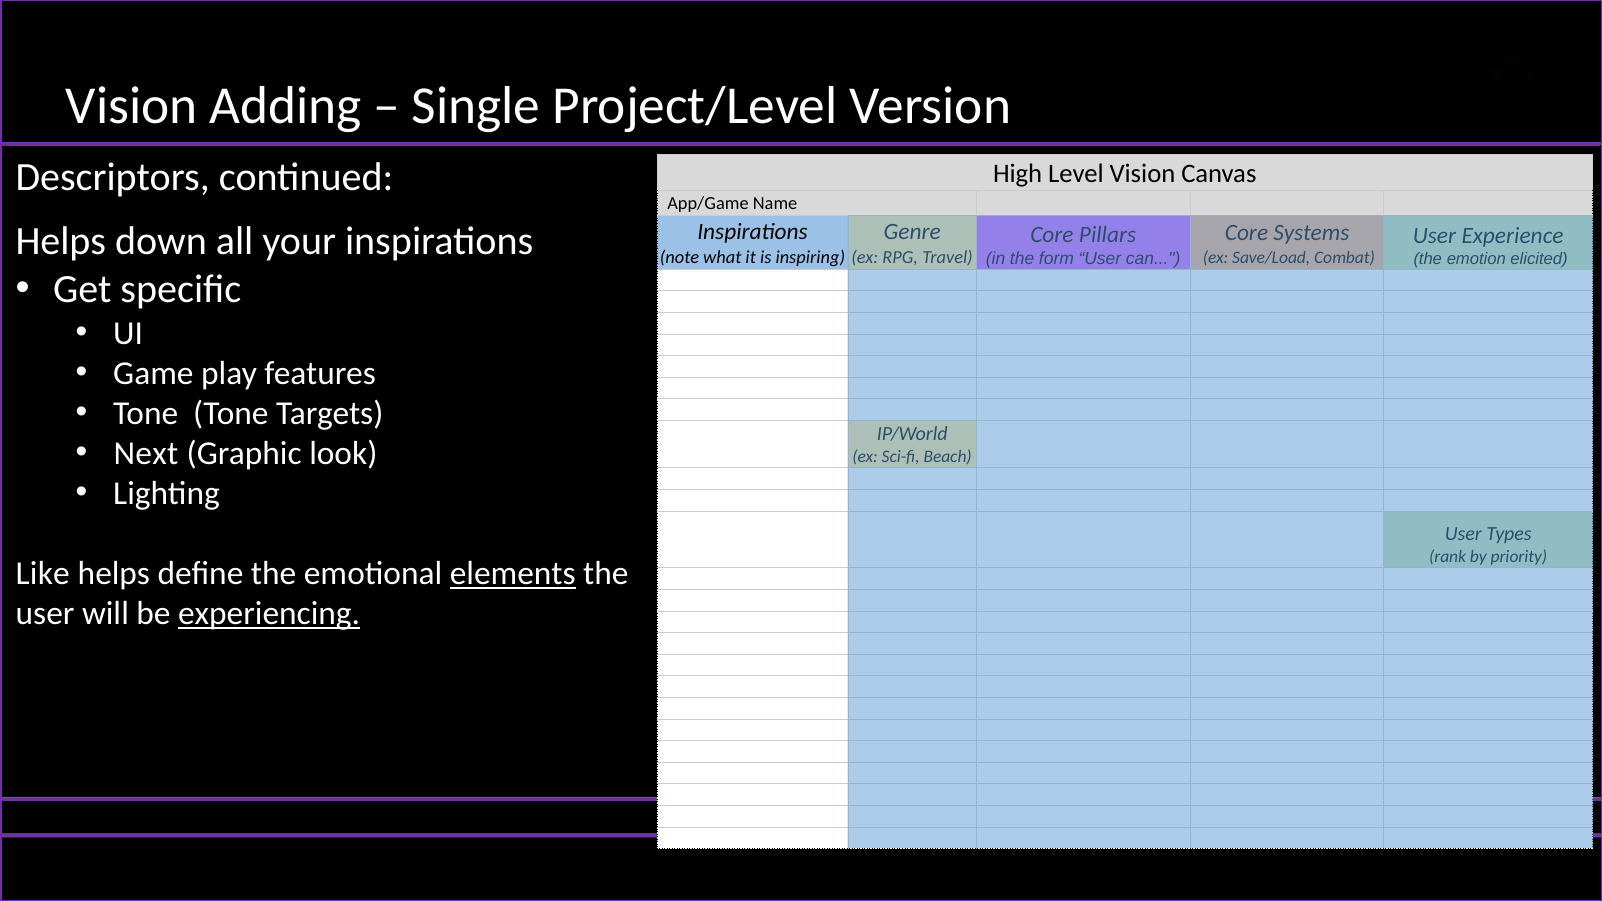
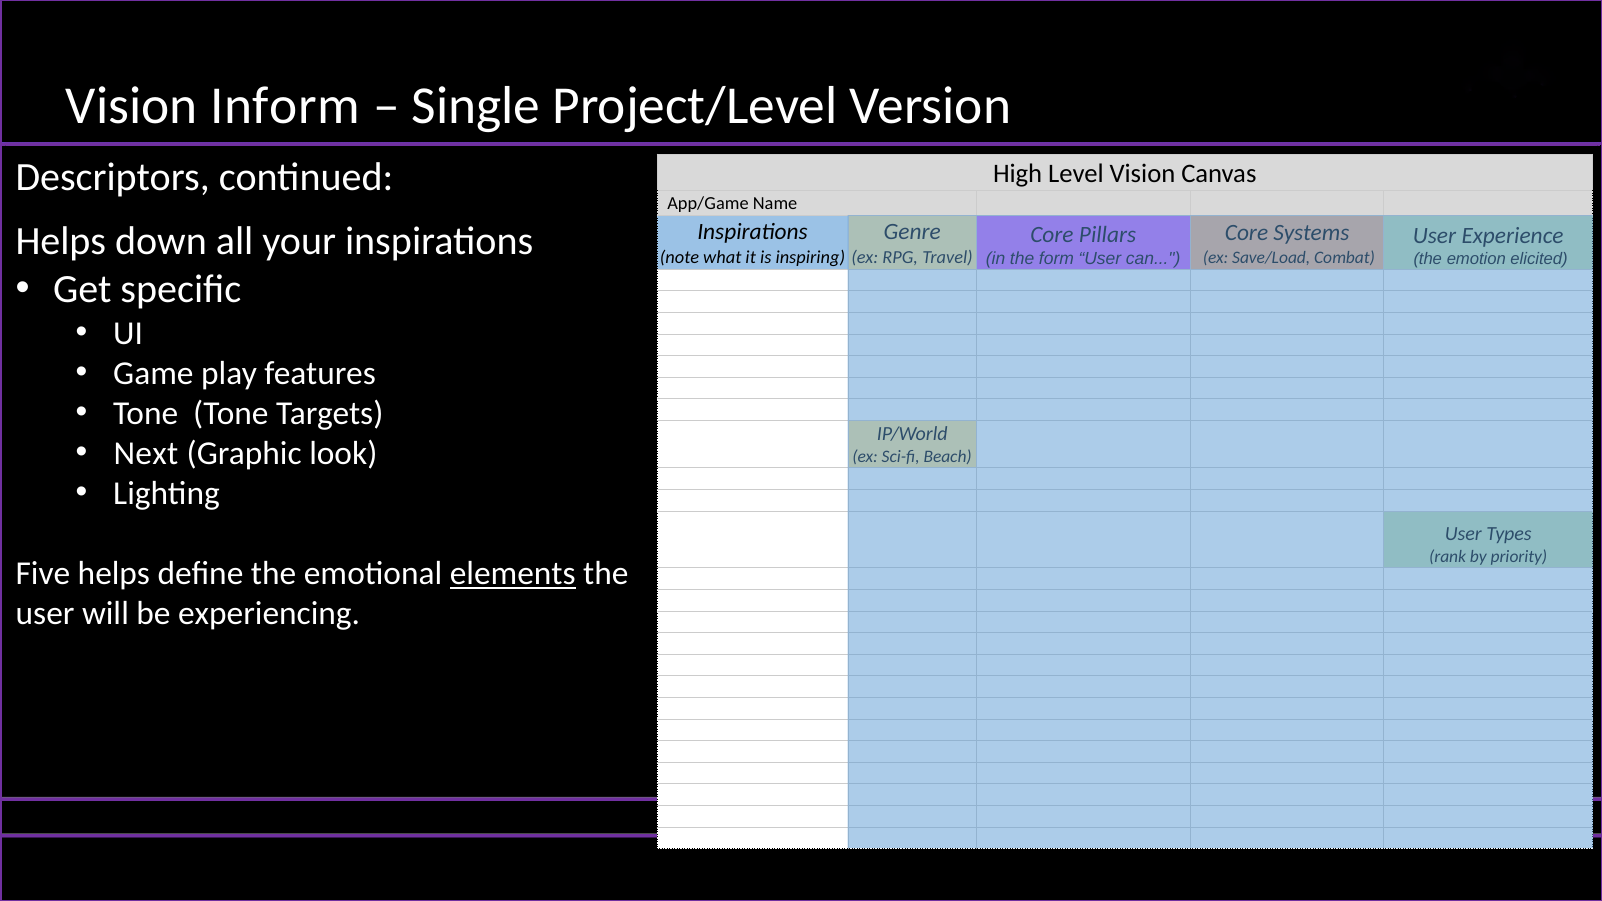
Adding: Adding -> Inform
Like: Like -> Five
experiencing underline: present -> none
